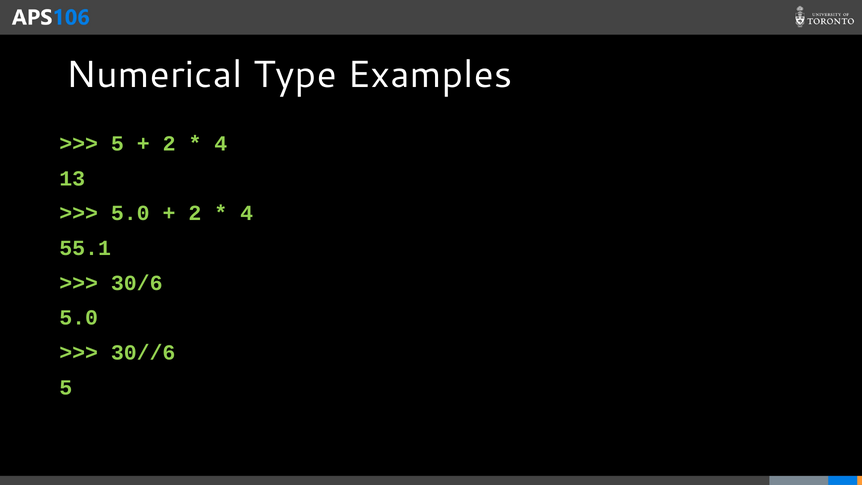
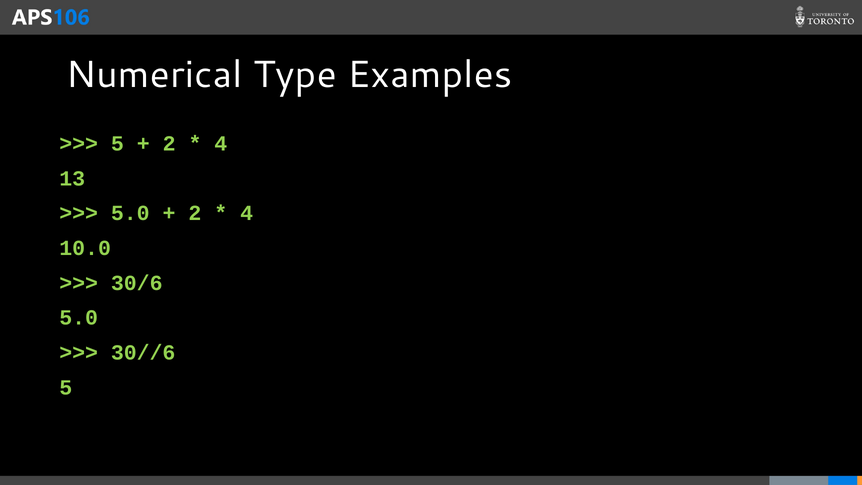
55.1: 55.1 -> 10.0
